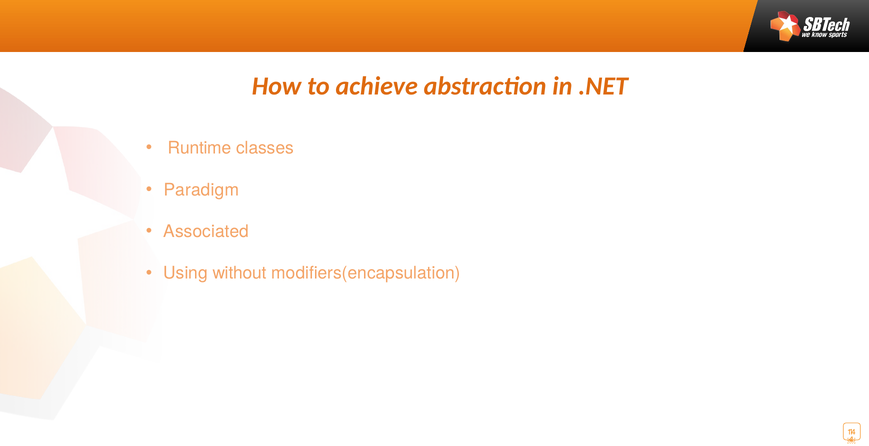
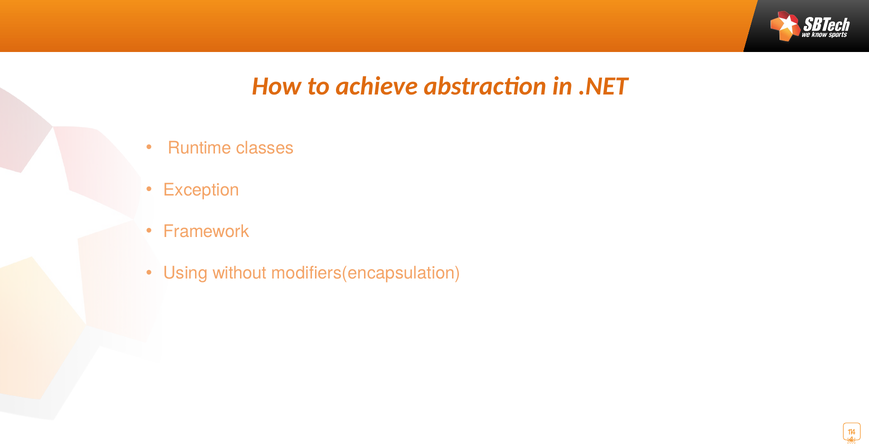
Paradigm: Paradigm -> Exception
Associated: Associated -> Framework
